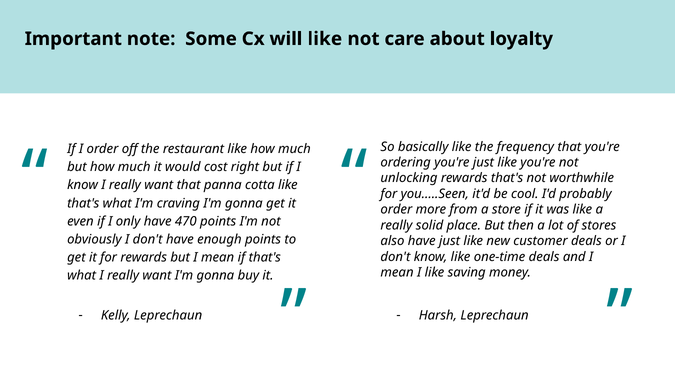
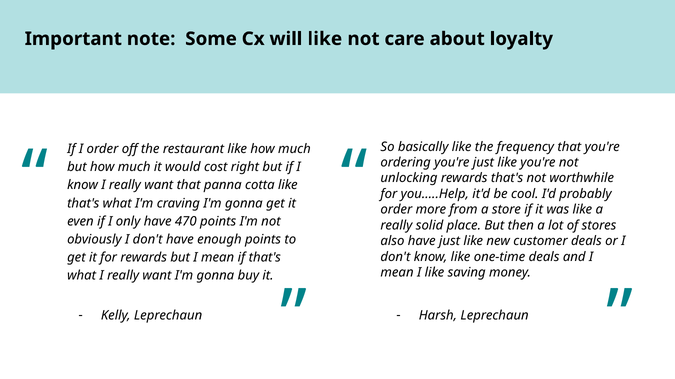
you…..Seen: you…..Seen -> you…..Help
